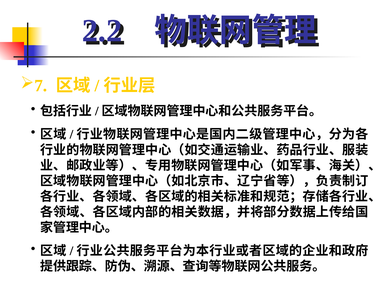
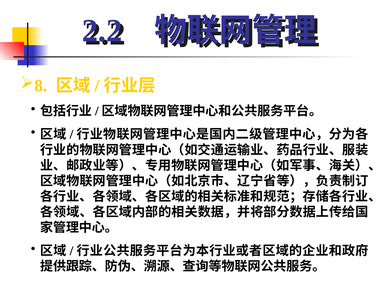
7: 7 -> 8
